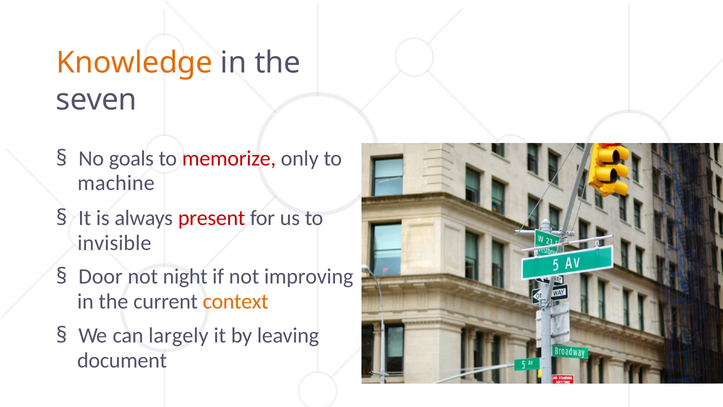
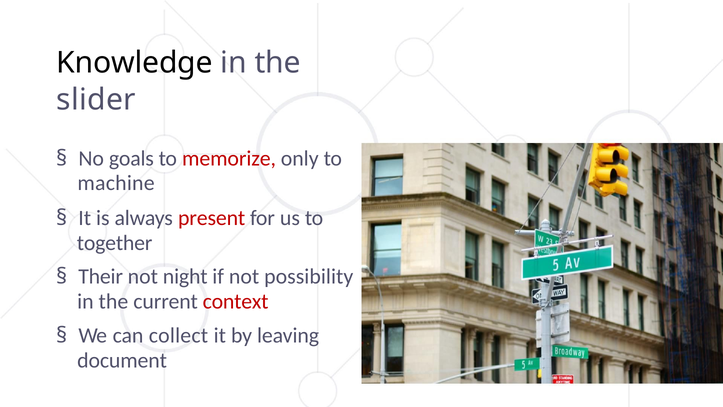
Knowledge colour: orange -> black
seven: seven -> slider
invisible: invisible -> together
Door: Door -> Their
improving: improving -> possibility
context colour: orange -> red
largely: largely -> collect
